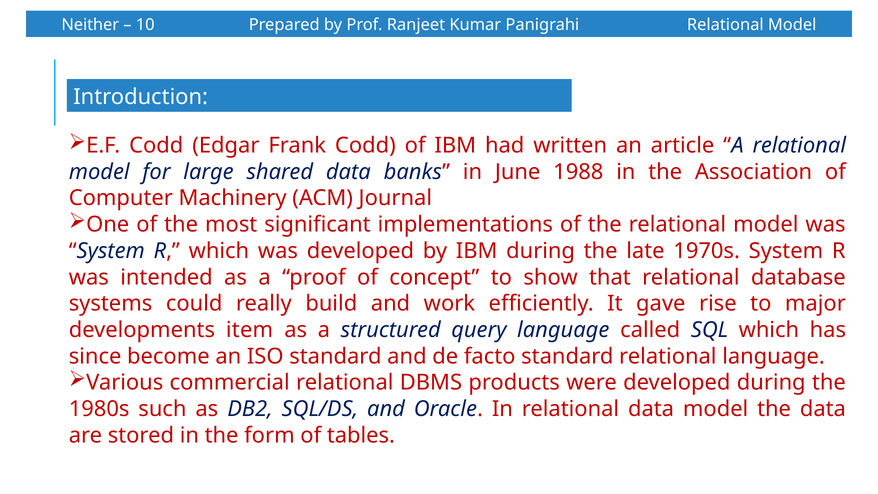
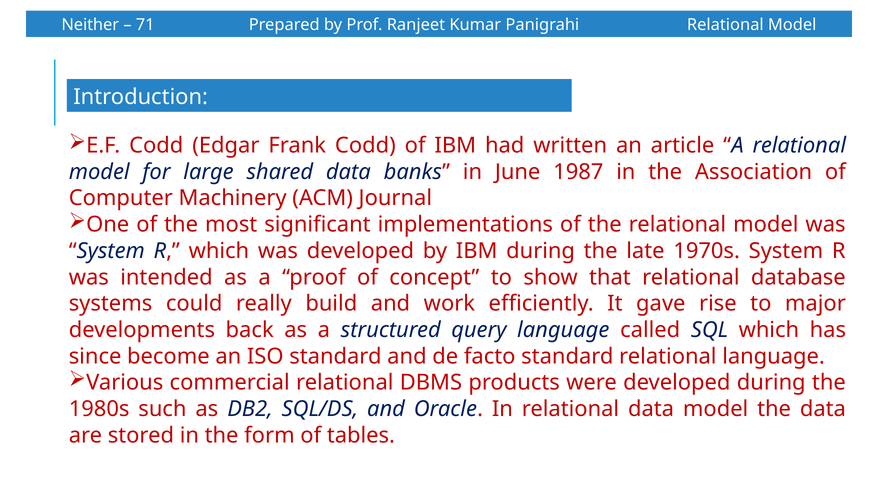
10: 10 -> 71
1988: 1988 -> 1987
item: item -> back
